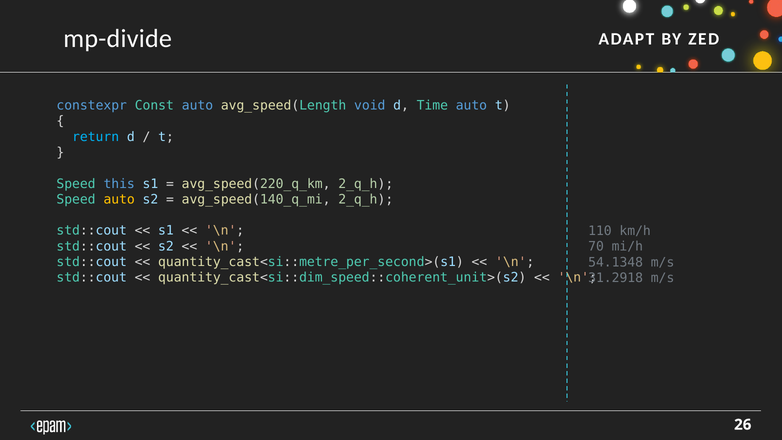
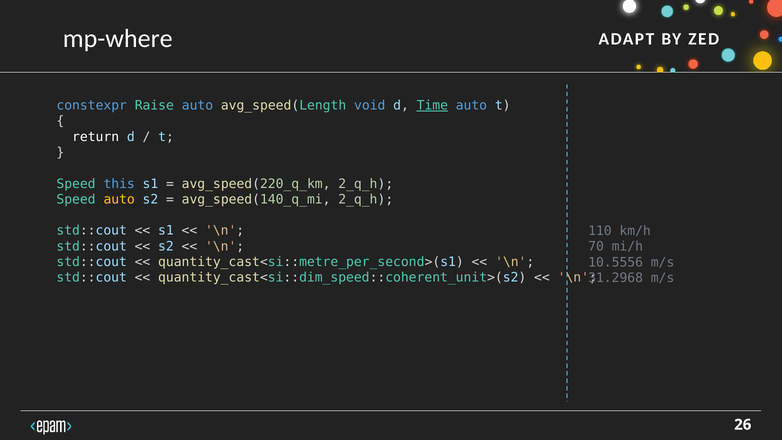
mp-divide: mp-divide -> mp-where
Const: Const -> Raise
Time underline: none -> present
return colour: light blue -> white
54.1348: 54.1348 -> 10.5556
31.2918: 31.2918 -> 31.2968
